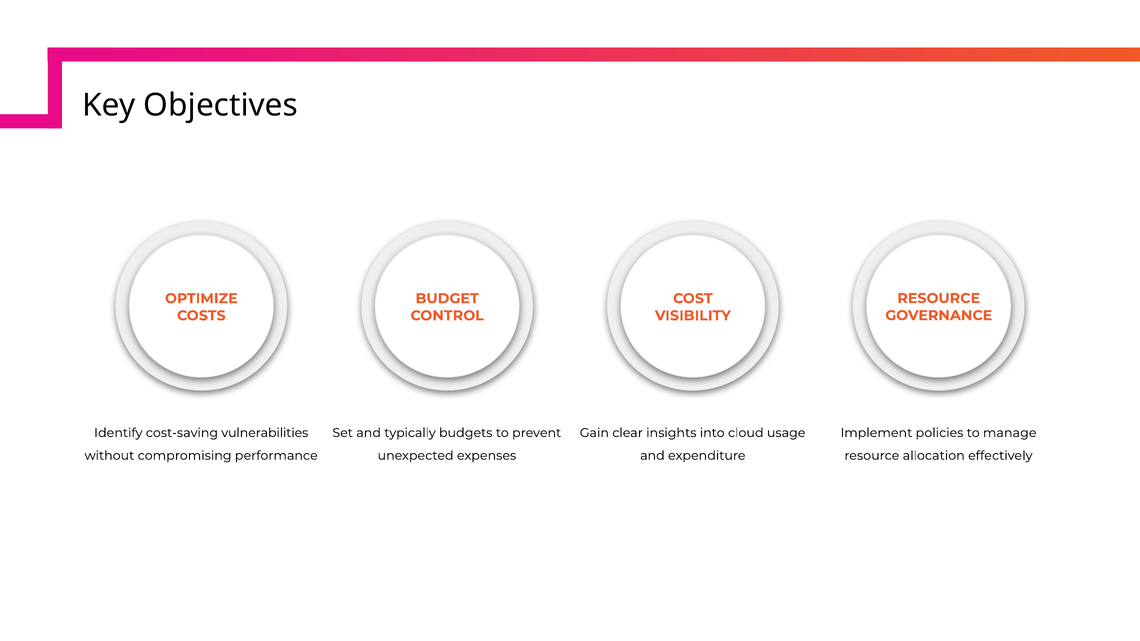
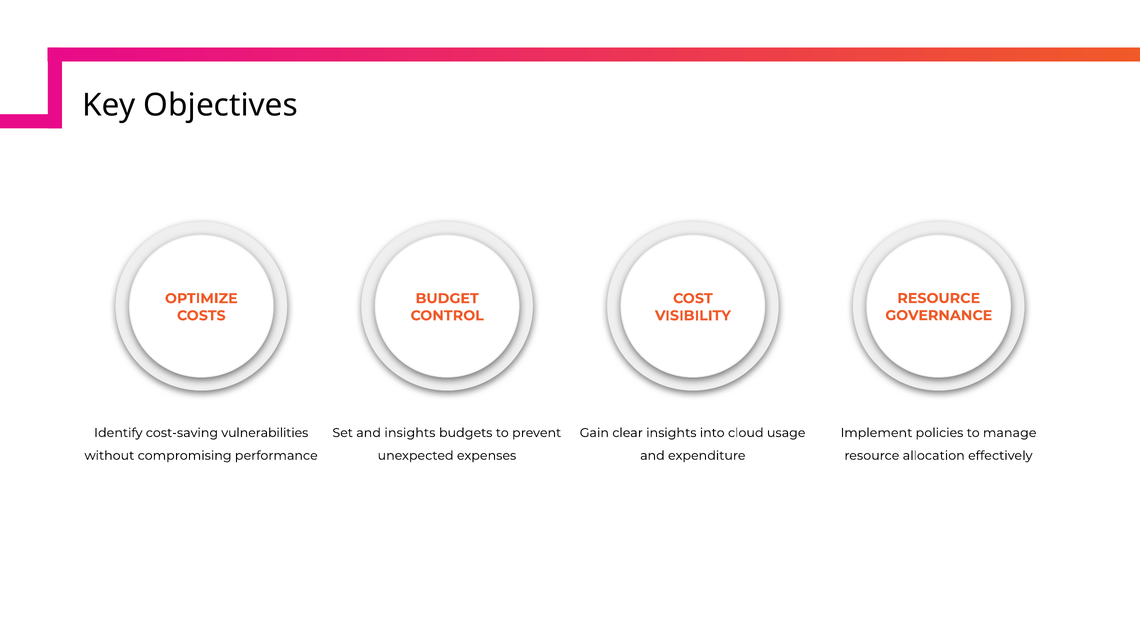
and typically: typically -> insights
